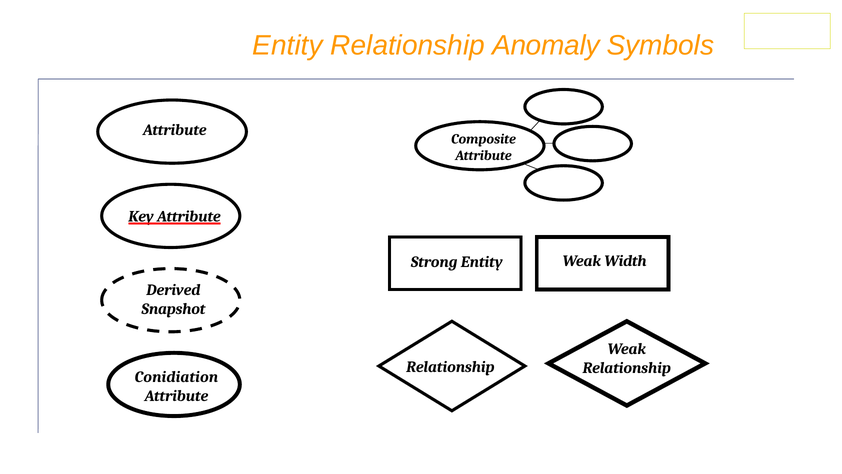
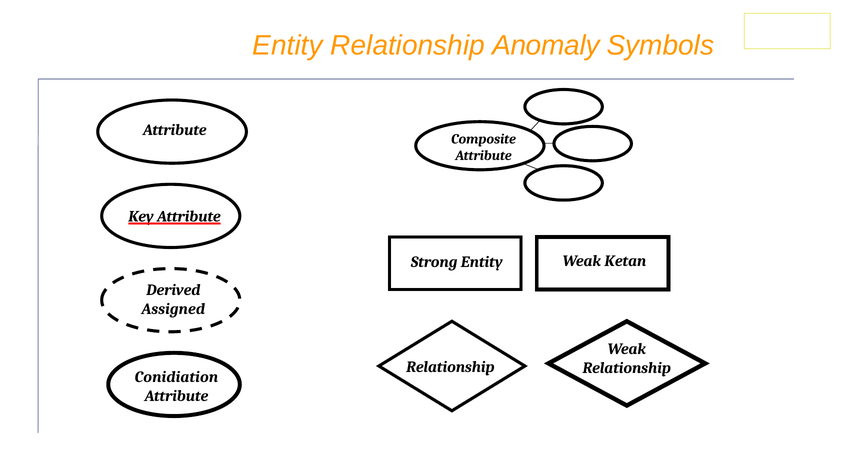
Width: Width -> Ketan
Snapshot: Snapshot -> Assigned
